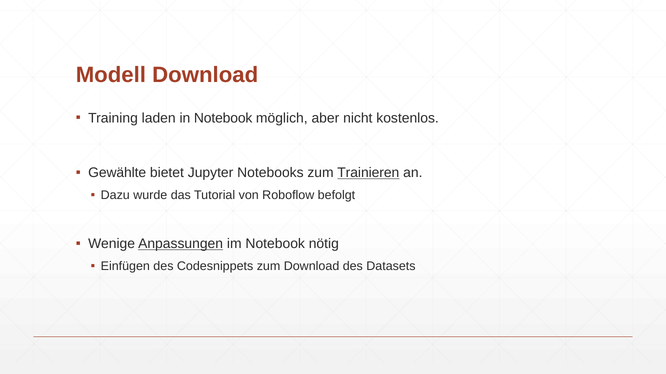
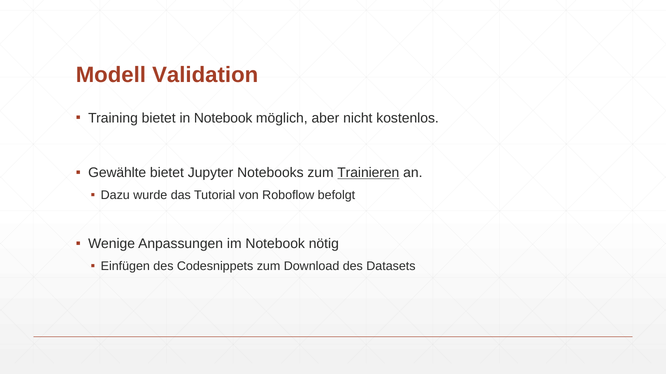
Modell Download: Download -> Validation
Training laden: laden -> bietet
Anpassungen underline: present -> none
